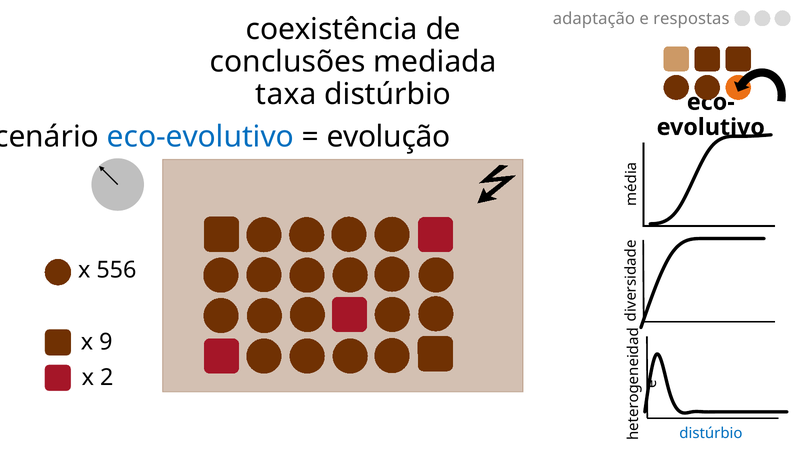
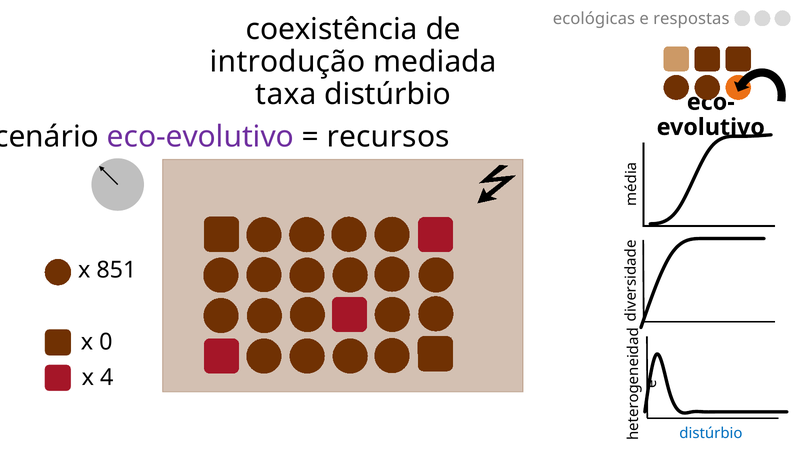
adaptação: adaptação -> ecológicas
conclusões: conclusões -> introdução
eco-evolutivo colour: blue -> purple
evolução: evolução -> recursos
556: 556 -> 851
9: 9 -> 0
2: 2 -> 4
